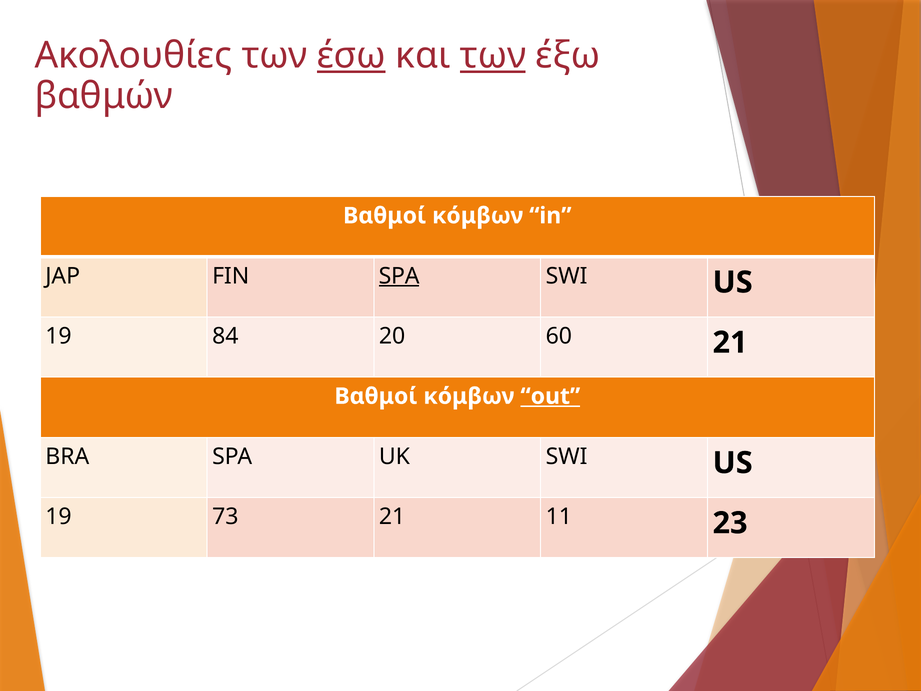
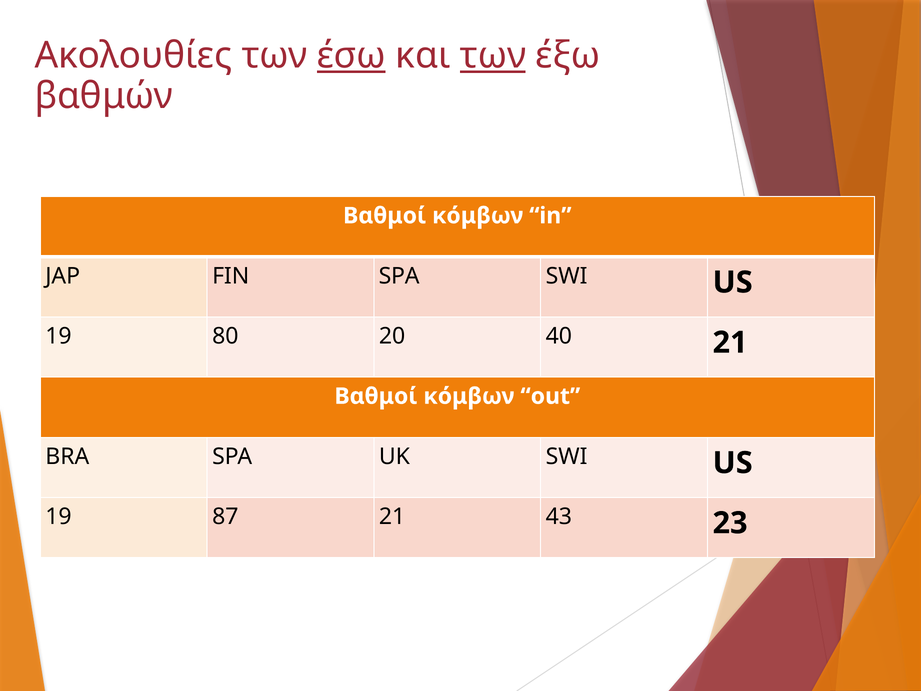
SPA at (399, 276) underline: present -> none
84: 84 -> 80
60: 60 -> 40
out underline: present -> none
73: 73 -> 87
11: 11 -> 43
